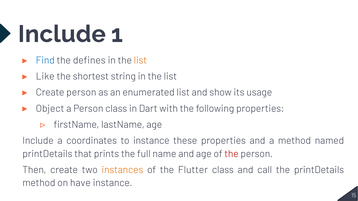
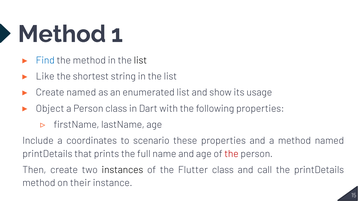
Include at (62, 34): Include -> Method
the defines: defines -> method
list at (140, 60) colour: orange -> black
Create person: person -> named
to instance: instance -> scenario
instances colour: orange -> black
have: have -> their
